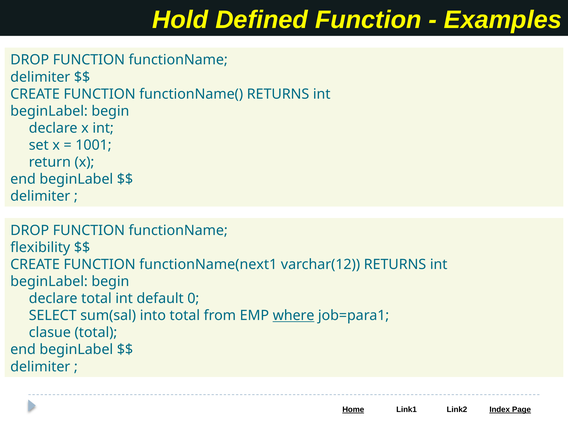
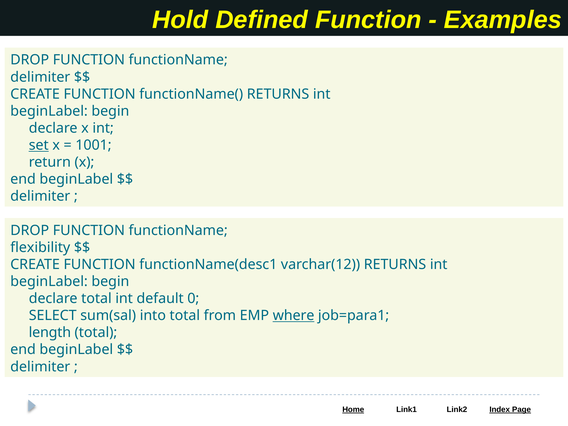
set underline: none -> present
functionName(next1: functionName(next1 -> functionName(desc1
clasue: clasue -> length
